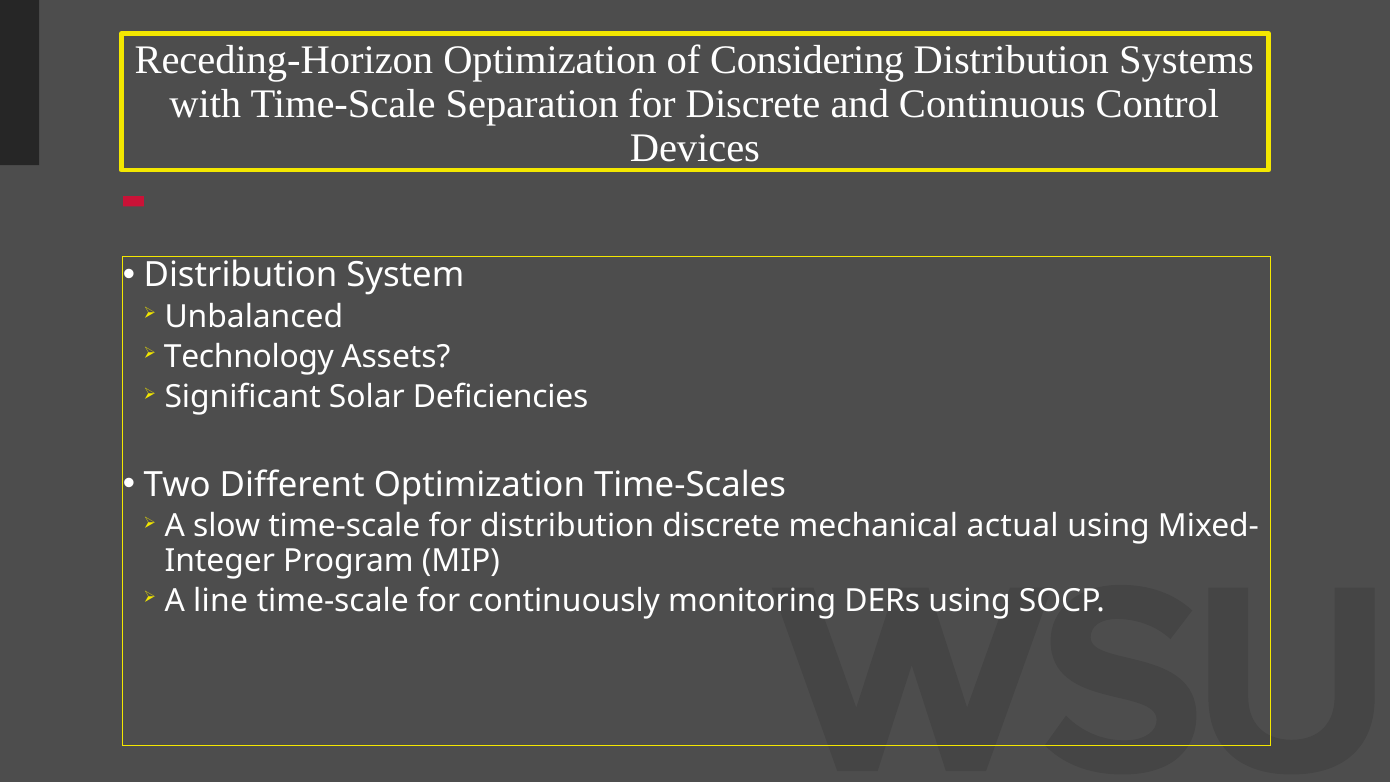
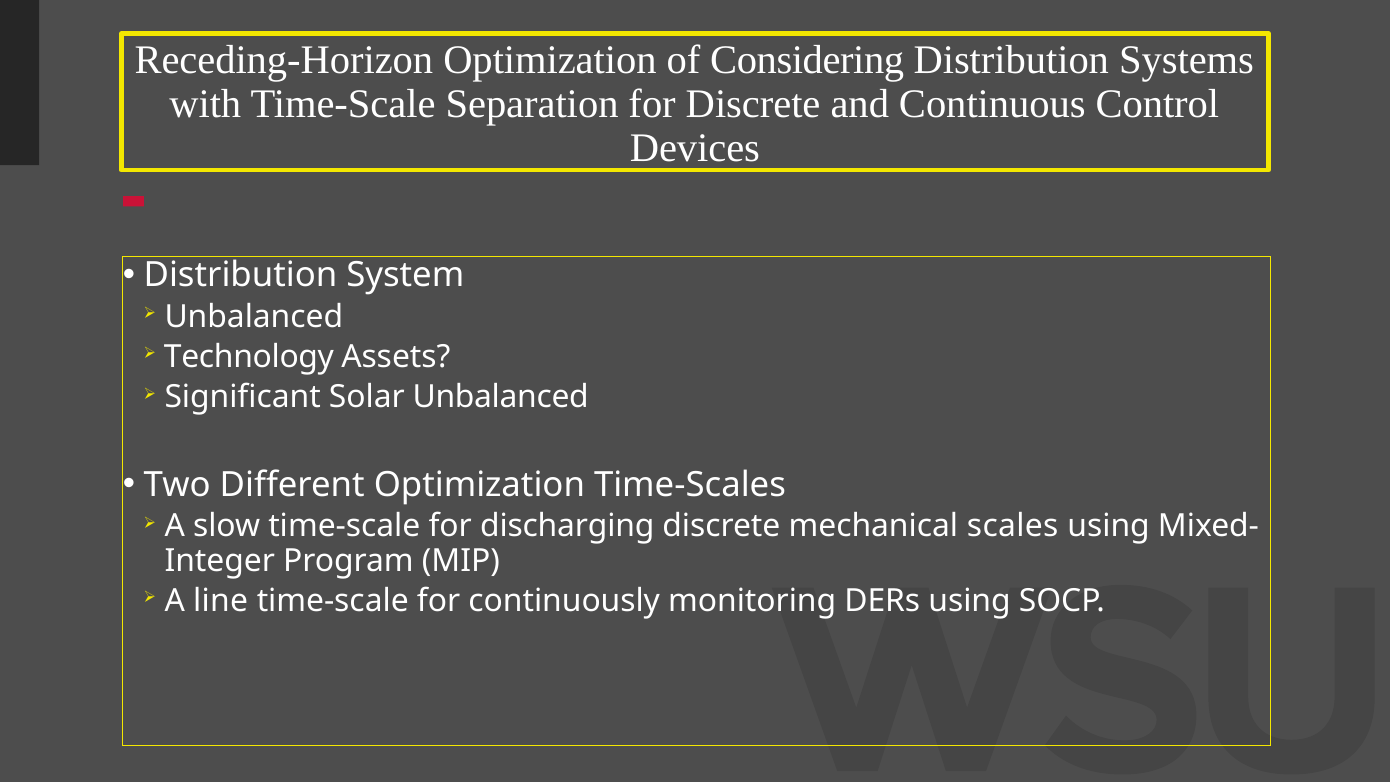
Solar Deficiencies: Deficiencies -> Unbalanced
for distribution: distribution -> discharging
actual: actual -> scales
